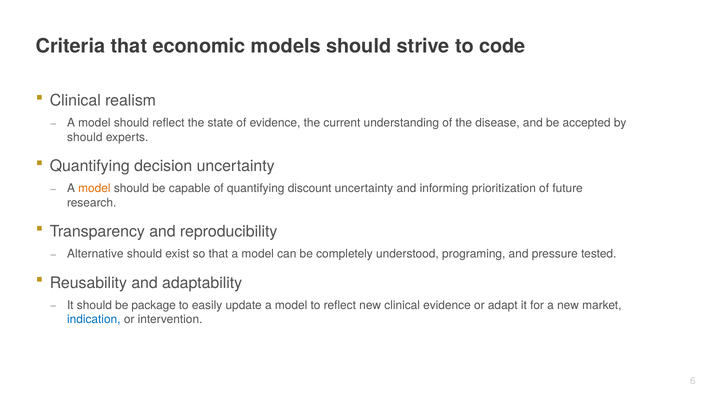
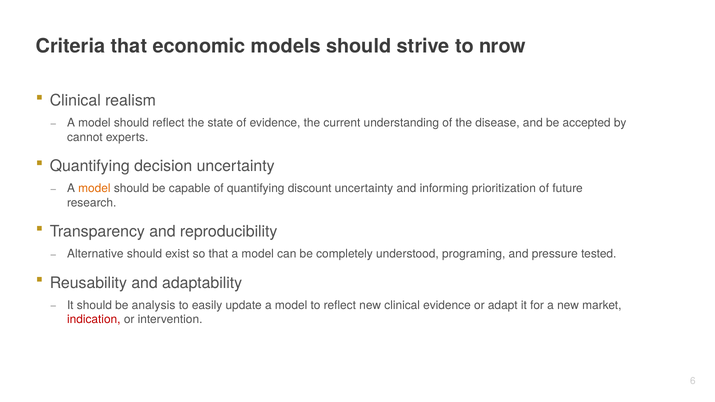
code: code -> nrow
should at (85, 137): should -> cannot
package: package -> analysis
indication colour: blue -> red
